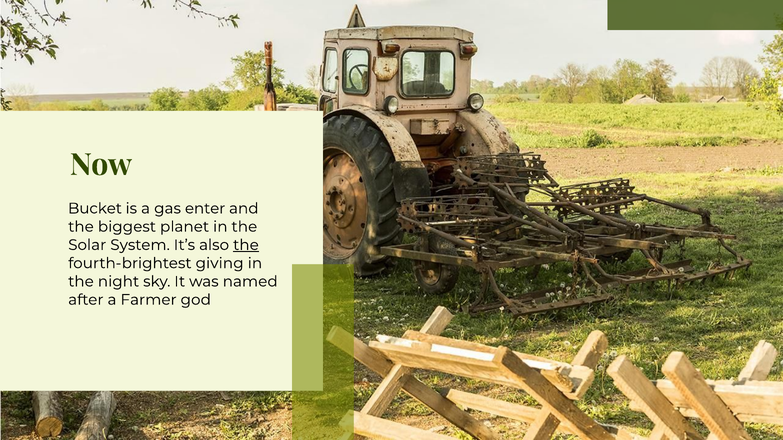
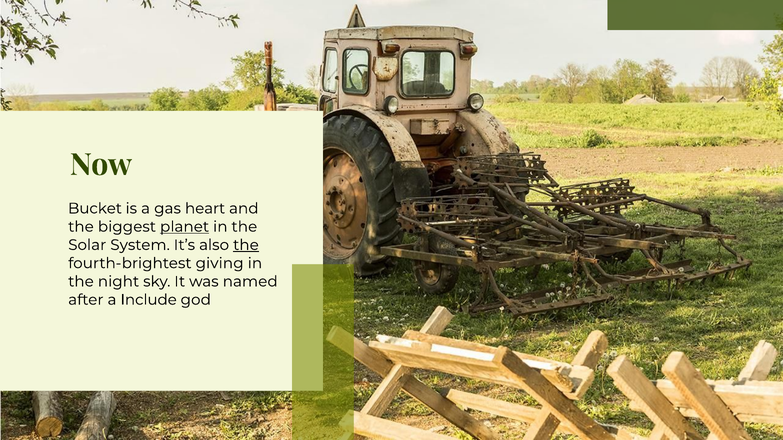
enter: enter -> heart
planet underline: none -> present
Farmer: Farmer -> Include
